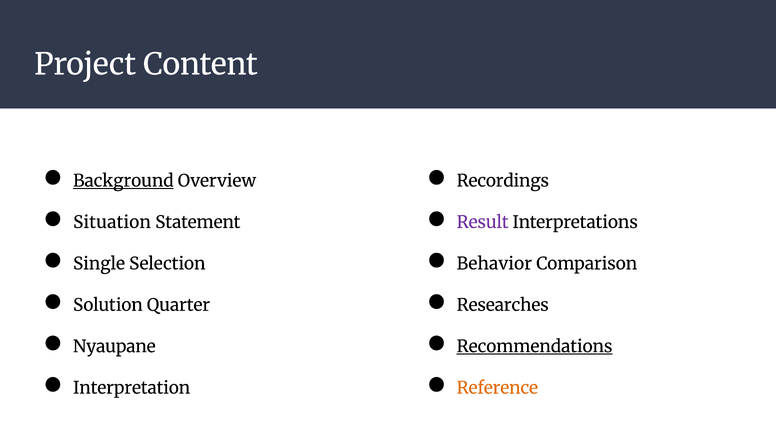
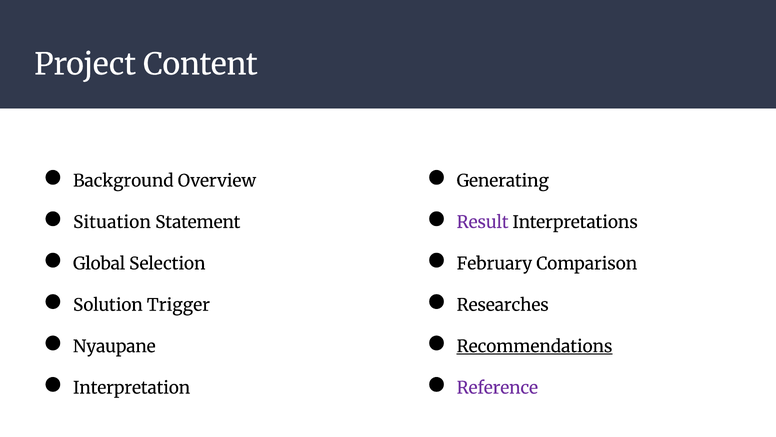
Background underline: present -> none
Recordings: Recordings -> Generating
Single: Single -> Global
Behavior: Behavior -> February
Quarter: Quarter -> Trigger
Reference colour: orange -> purple
